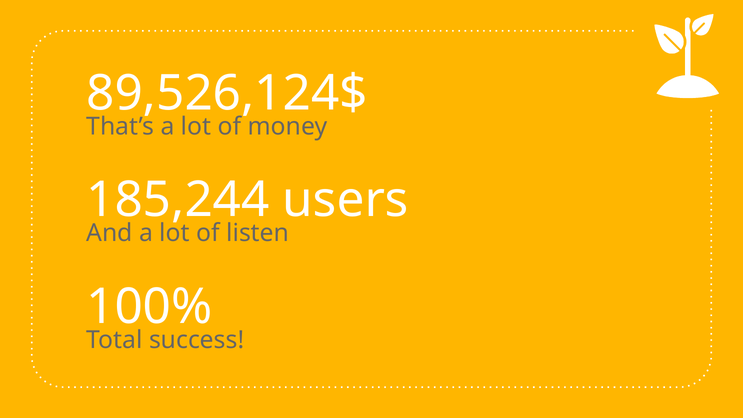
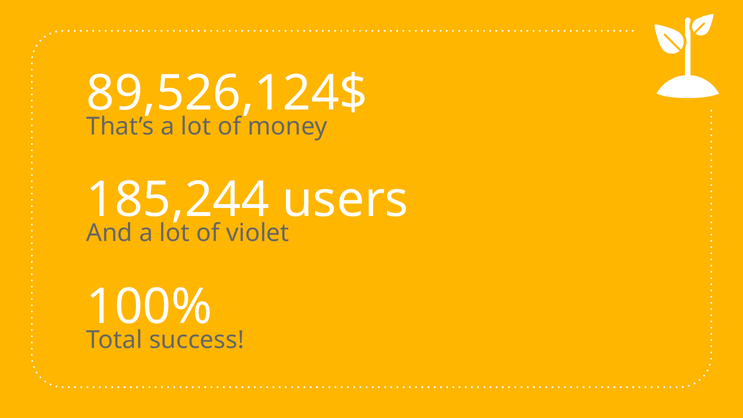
listen: listen -> violet
